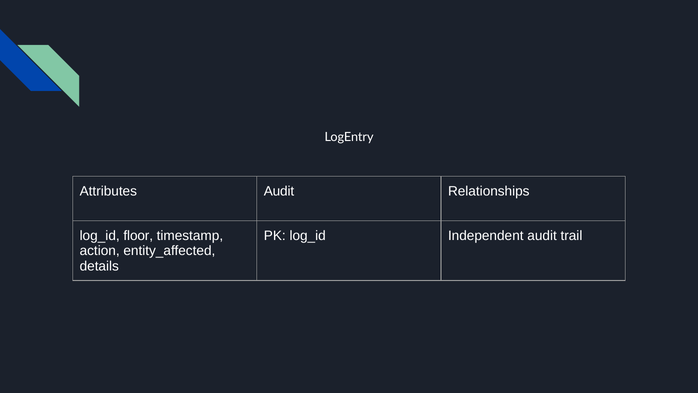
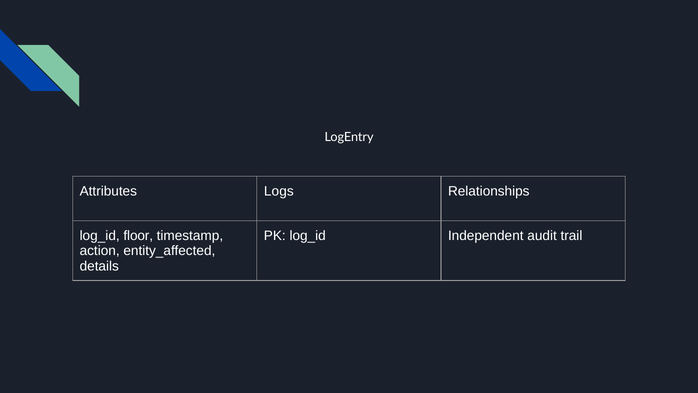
Attributes Audit: Audit -> Logs
